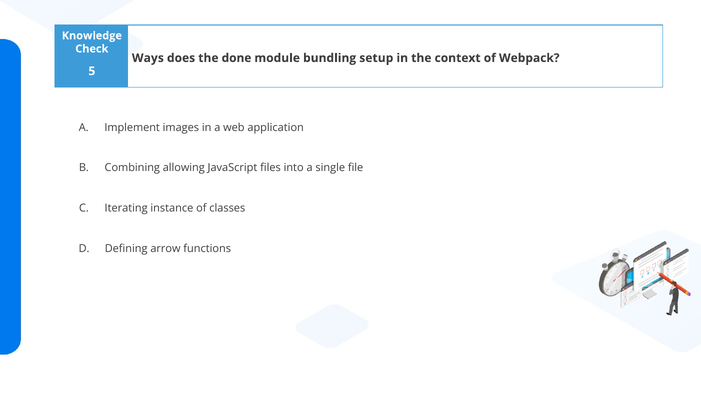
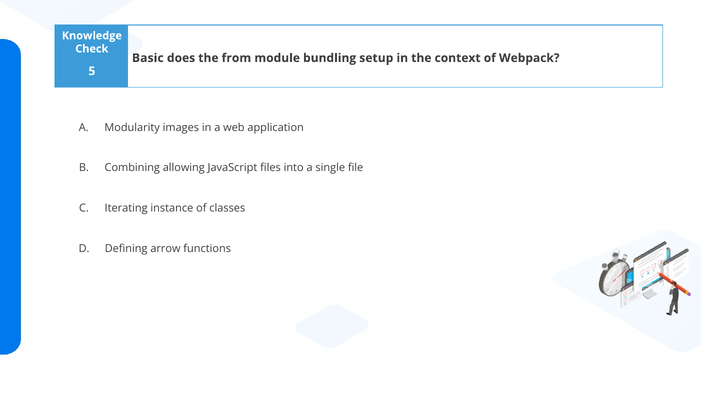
Ways: Ways -> Basic
done: done -> from
Implement: Implement -> Modularity
